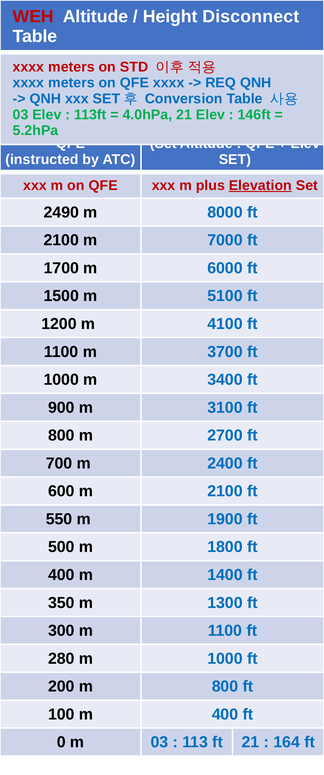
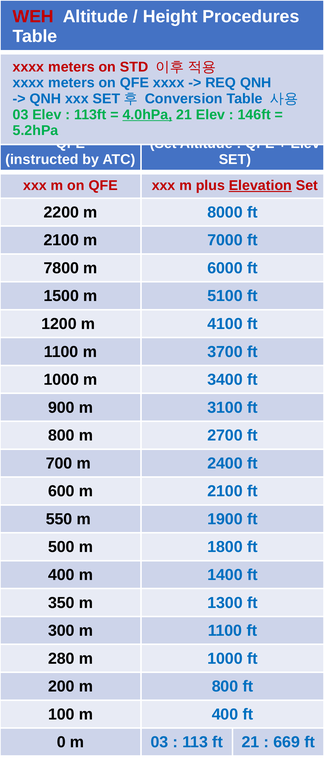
Disconnect: Disconnect -> Procedures
4.0hPa underline: none -> present
2490: 2490 -> 2200
1700: 1700 -> 7800
164: 164 -> 669
